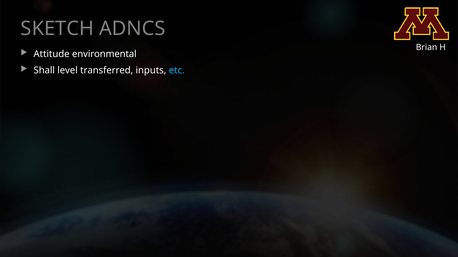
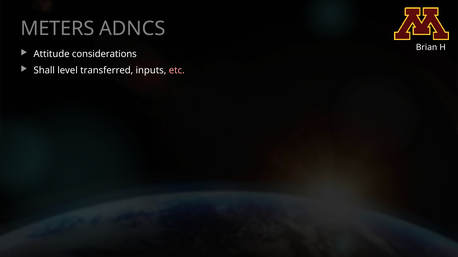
SKETCH: SKETCH -> METERS
environmental: environmental -> considerations
etc colour: light blue -> pink
